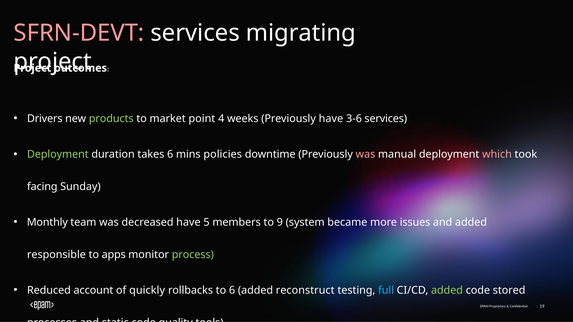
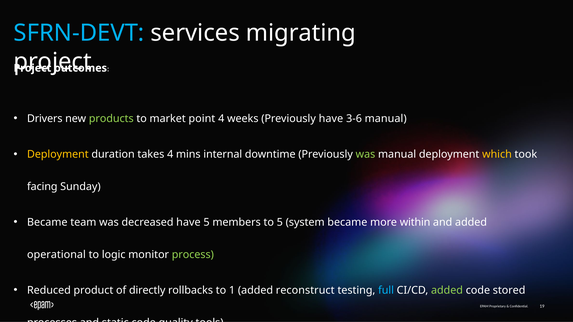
SFRN-DEVT colour: pink -> light blue
3-6 services: services -> manual
Deployment at (58, 155) colour: light green -> yellow
takes 6: 6 -> 4
policies: policies -> internal
was at (365, 155) colour: pink -> light green
which colour: pink -> yellow
Monthly at (47, 223): Monthly -> Became
to 9: 9 -> 5
issues: issues -> within
responsible: responsible -> operational
apps: apps -> logic
account: account -> product
quickly: quickly -> directly
to 6: 6 -> 1
